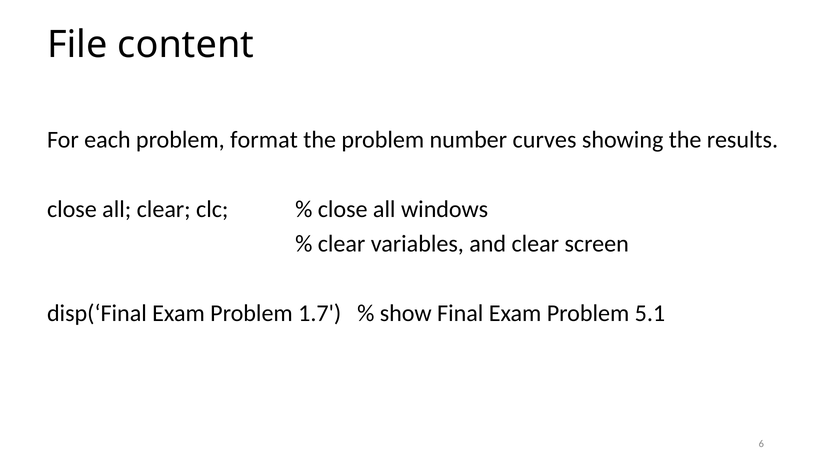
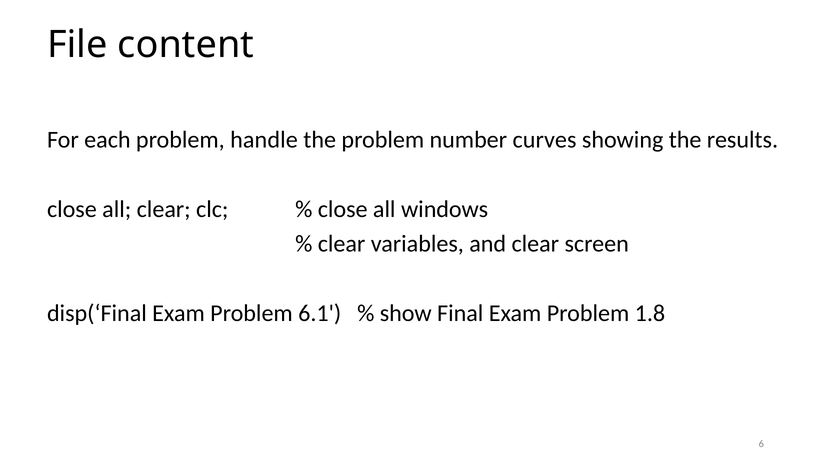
format: format -> handle
1.7: 1.7 -> 6.1
5.1: 5.1 -> 1.8
